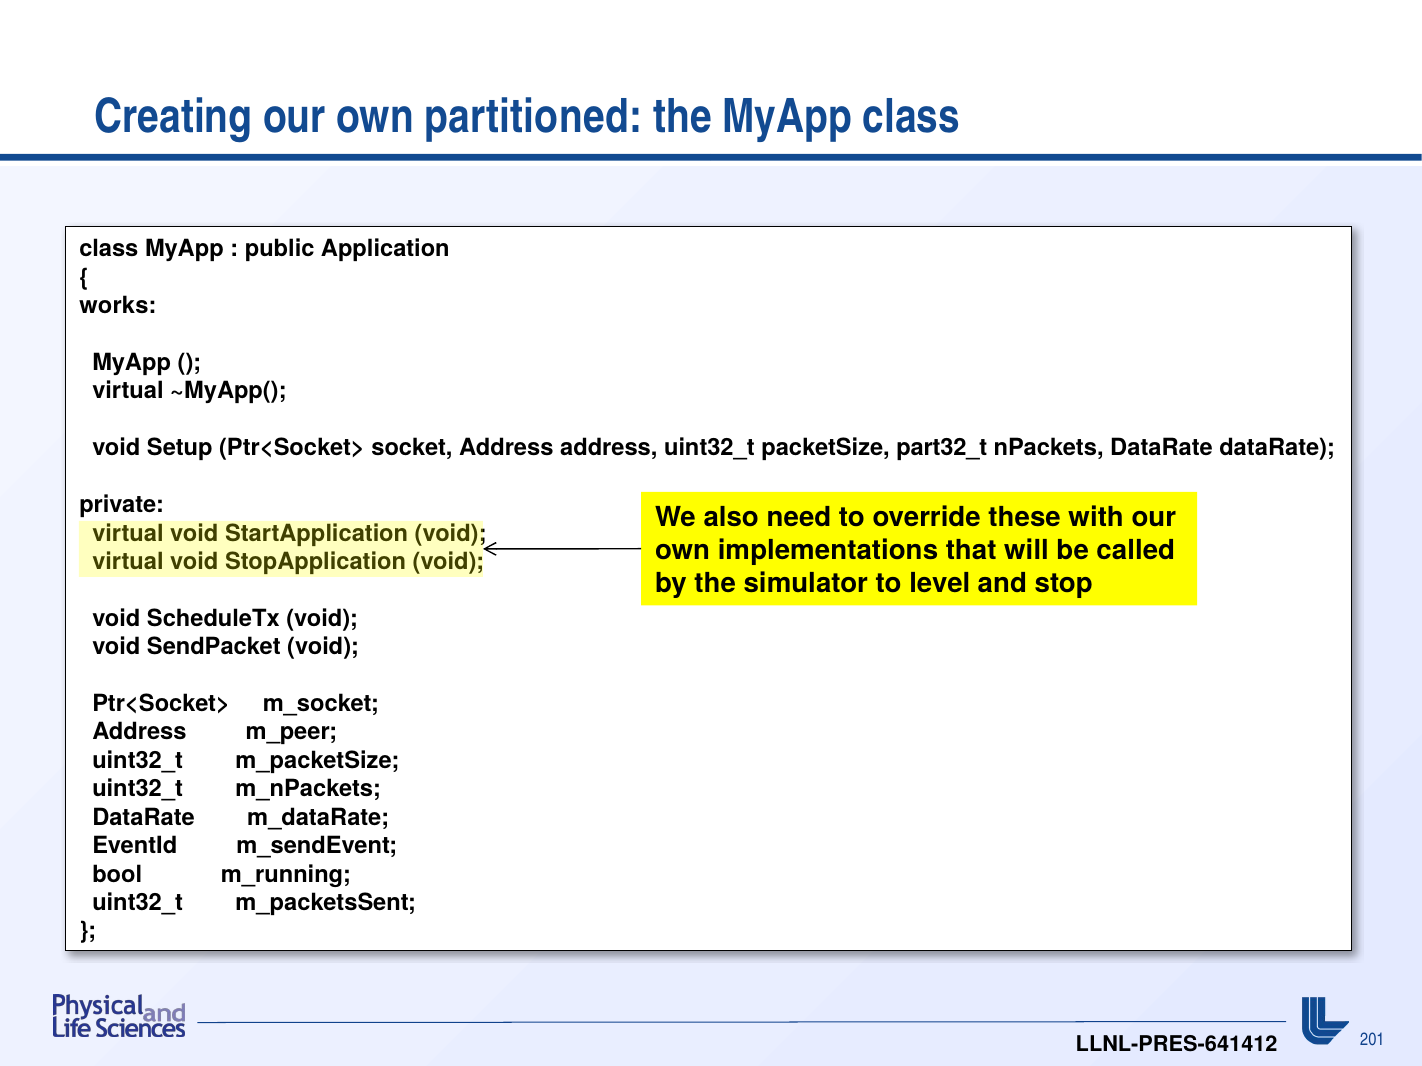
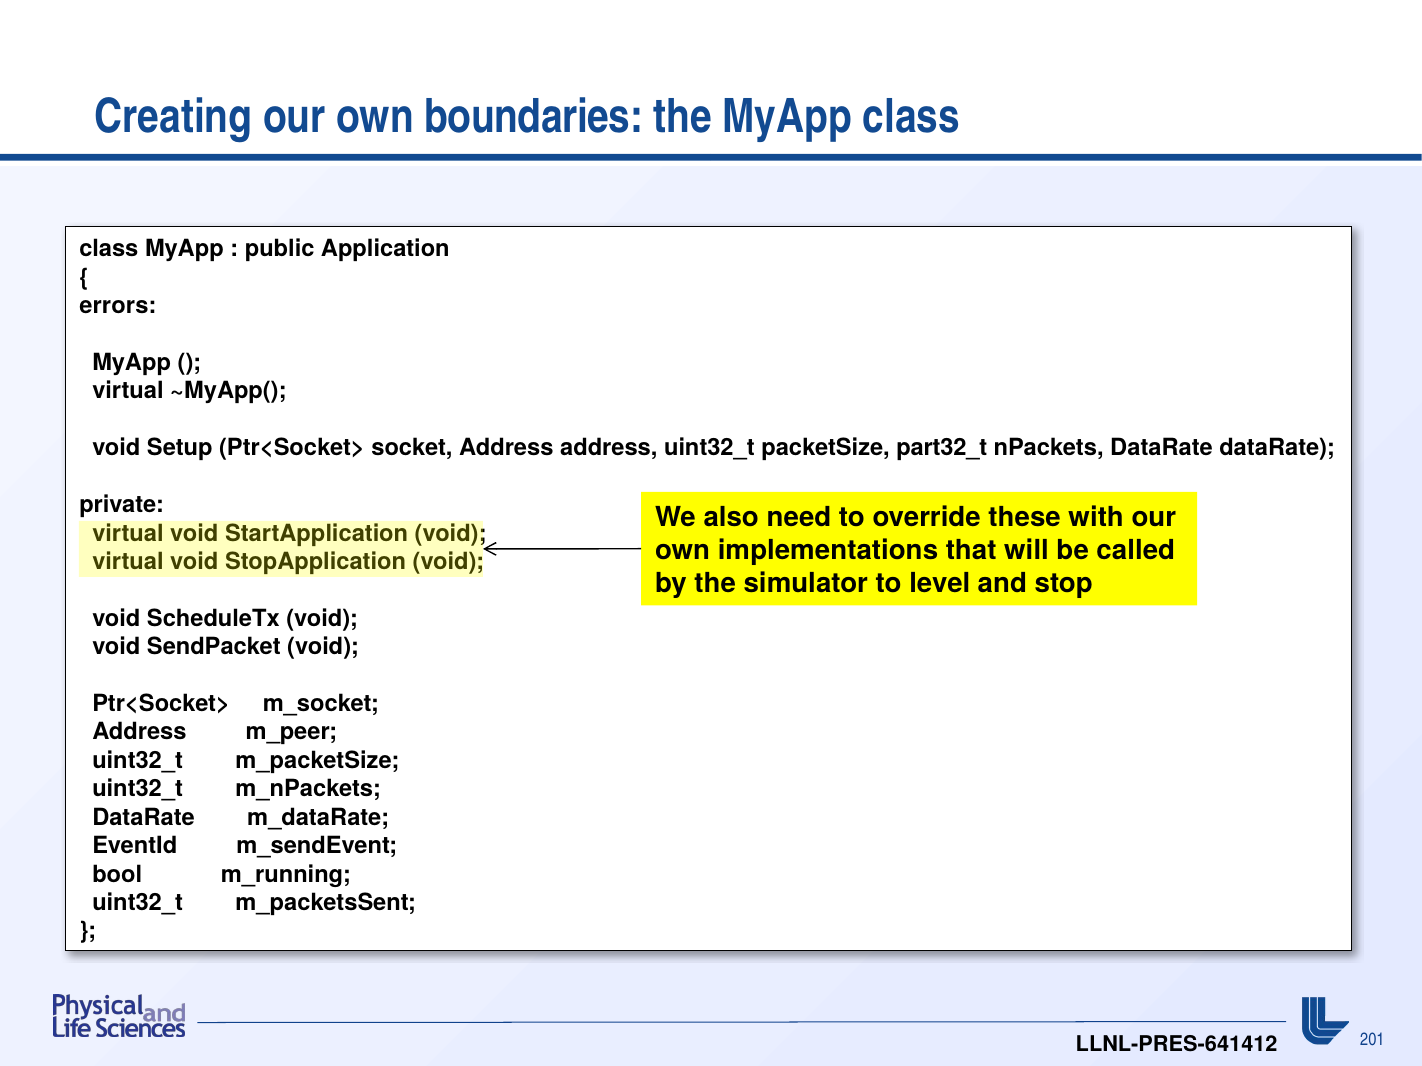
partitioned: partitioned -> boundaries
works: works -> errors
